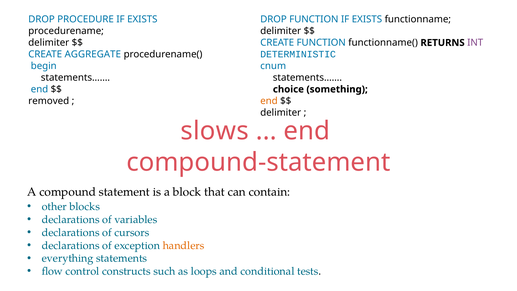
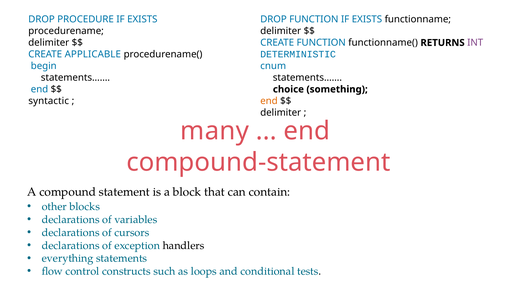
AGGREGATE: AGGREGATE -> APPLICABLE
removed: removed -> syntactic
slows: slows -> many
handlers colour: orange -> black
